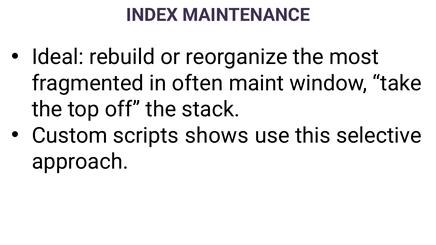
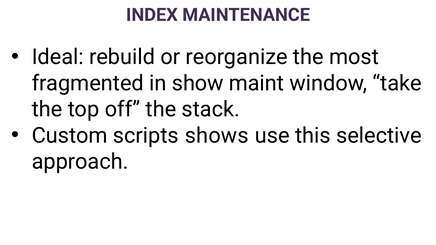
often: often -> show
